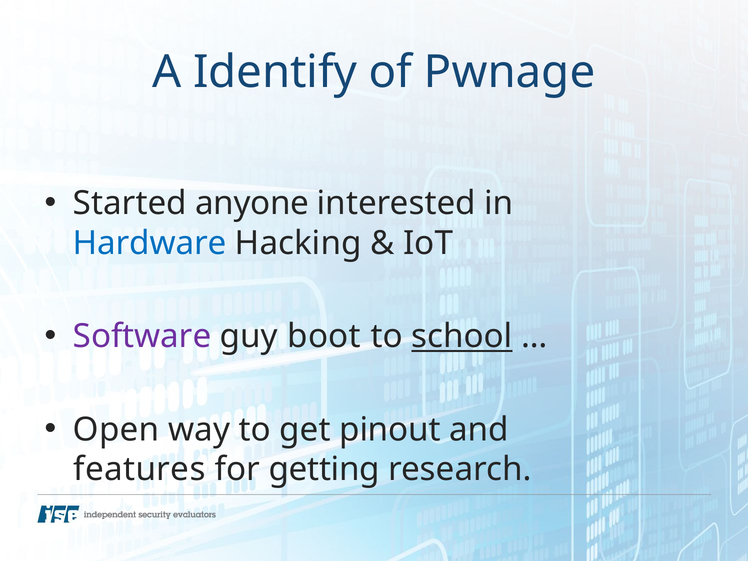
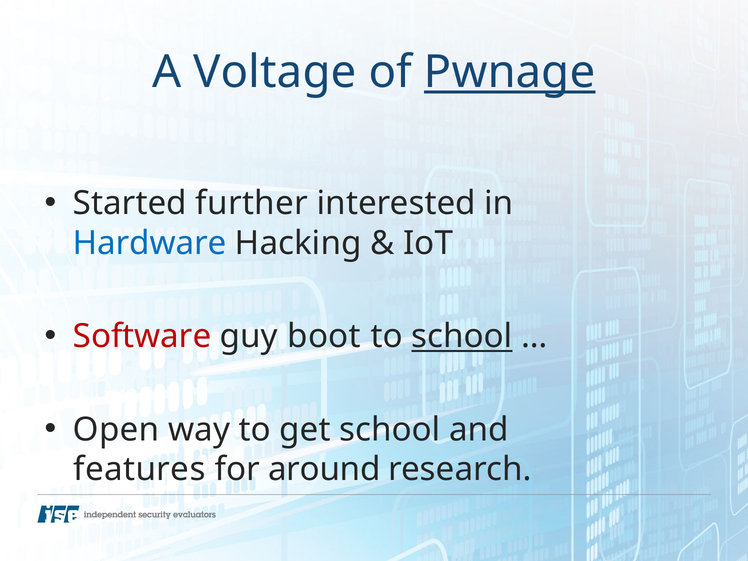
Identify: Identify -> Voltage
Pwnage underline: none -> present
anyone: anyone -> further
Software colour: purple -> red
get pinout: pinout -> school
getting: getting -> around
